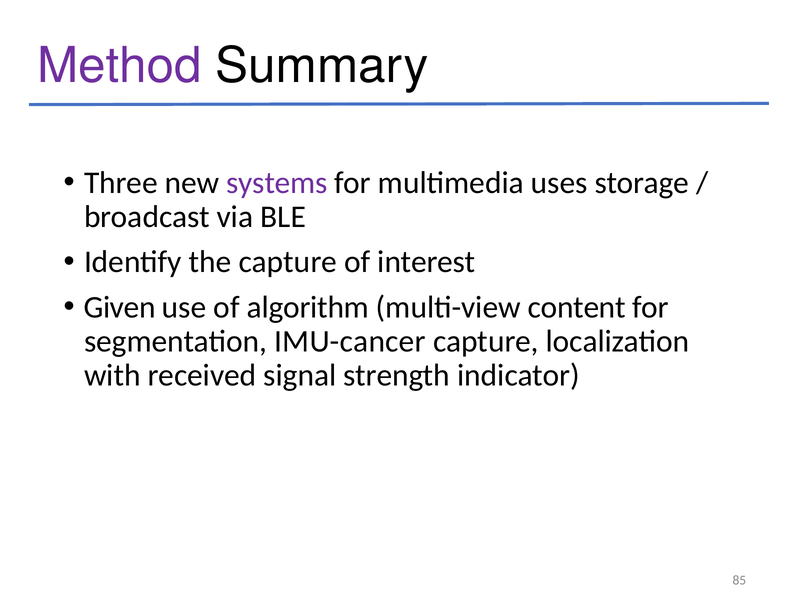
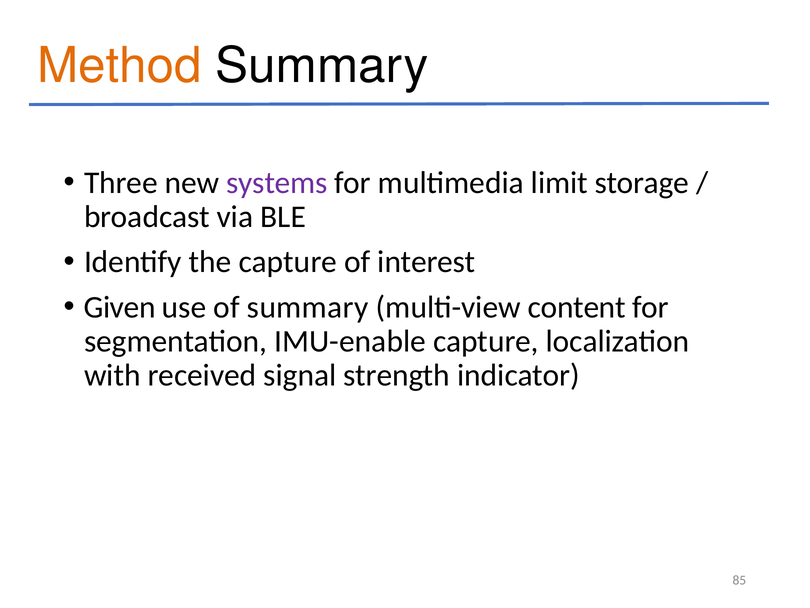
Method colour: purple -> orange
uses: uses -> limit
of algorithm: algorithm -> summary
IMU-cancer: IMU-cancer -> IMU-enable
